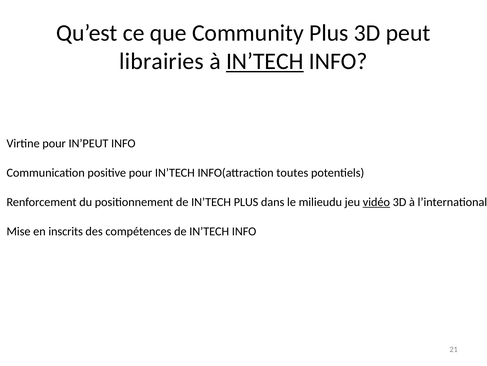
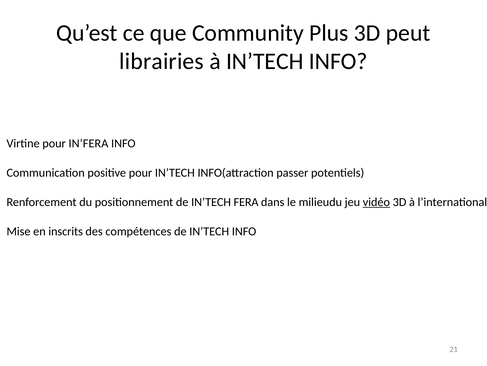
IN’TECH at (265, 61) underline: present -> none
IN’PEUT: IN’PEUT -> IN’FERA
toutes: toutes -> passer
IN’TECH PLUS: PLUS -> FERA
